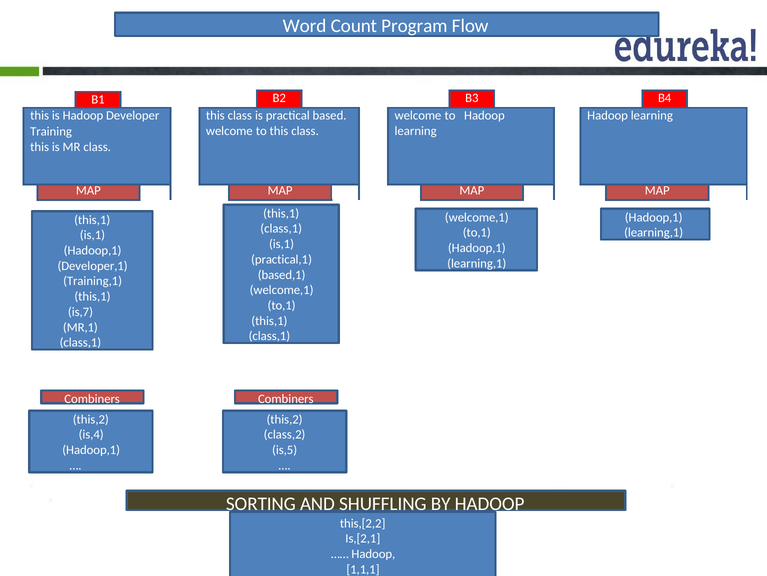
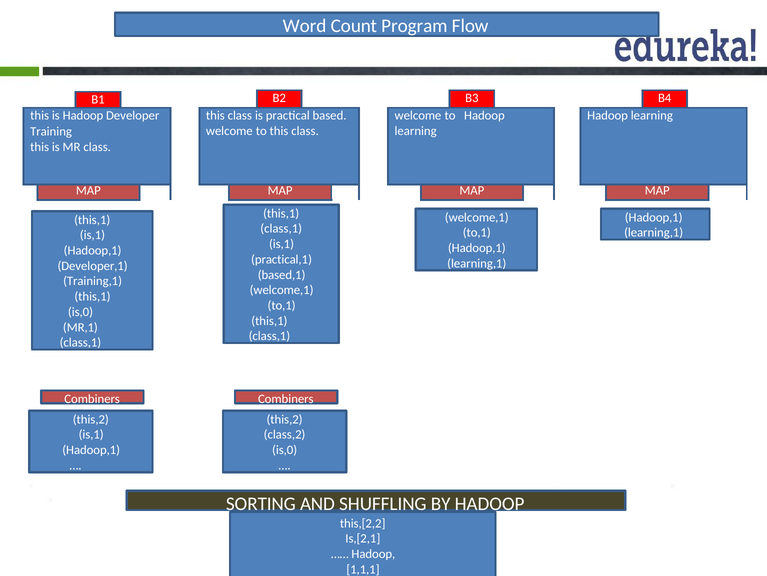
is,7 at (80, 312): is,7 -> is,0
is,4 at (91, 434): is,4 -> is,1
is,5 at (285, 449): is,5 -> is,0
